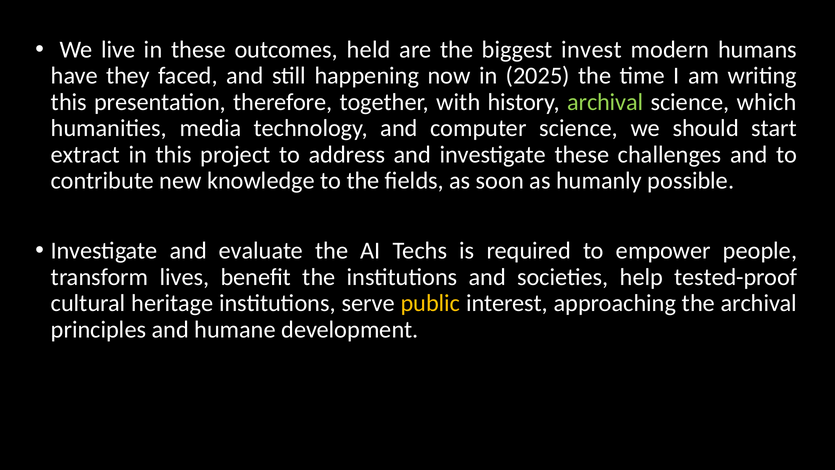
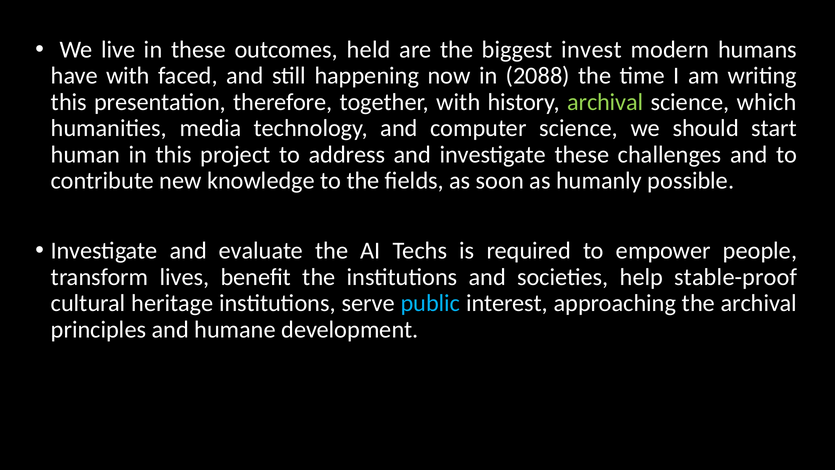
have they: they -> with
2025: 2025 -> 2088
extract: extract -> human
tested-proof: tested-proof -> stable-proof
public colour: yellow -> light blue
